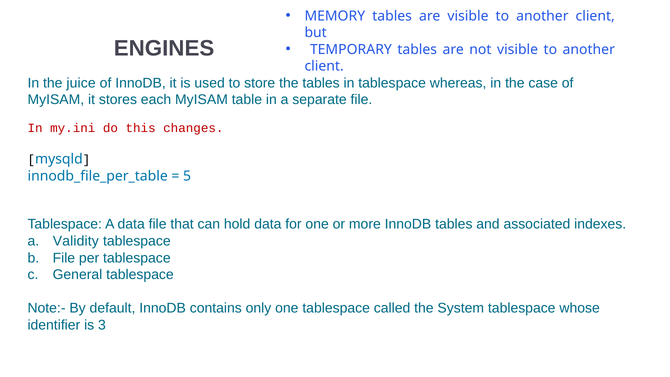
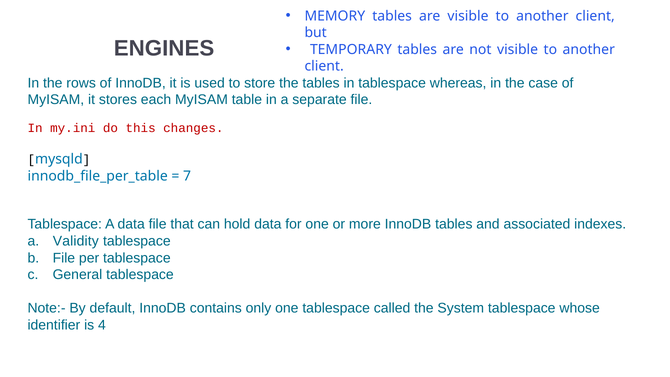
juice: juice -> rows
5: 5 -> 7
3: 3 -> 4
